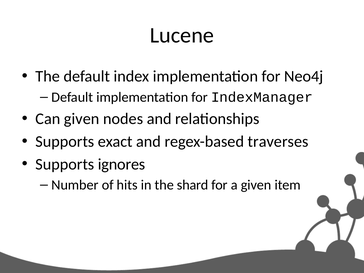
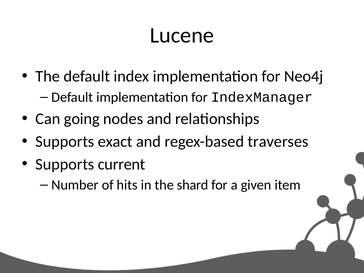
Can given: given -> going
ignores: ignores -> current
